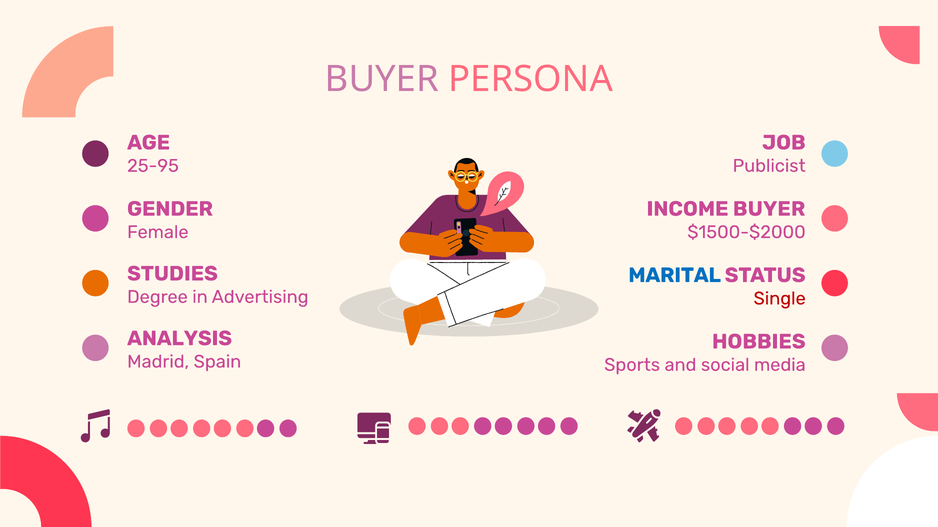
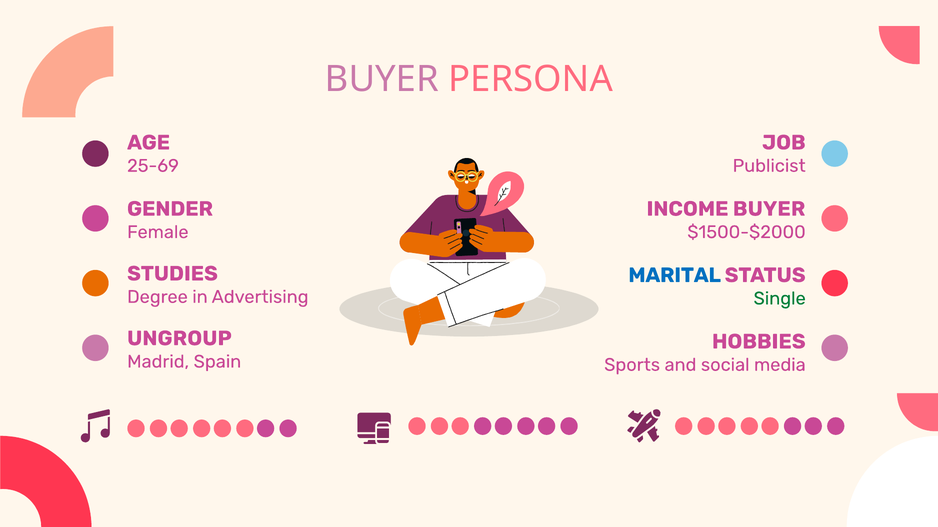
25-95: 25-95 -> 25-69
Single colour: red -> green
ANALYSIS: ANALYSIS -> UNGROUP
